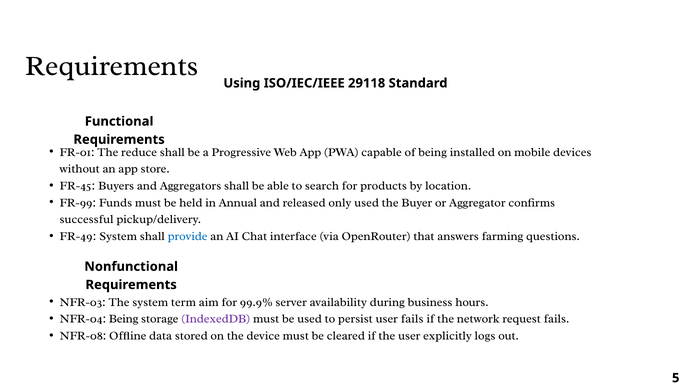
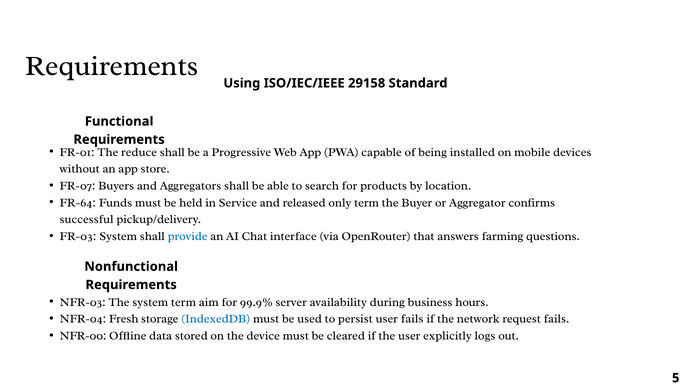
29118: 29118 -> 29158
FR-45: FR-45 -> FR-07
FR-99: FR-99 -> FR-64
Annual: Annual -> Service
only used: used -> term
FR-49: FR-49 -> FR-03
NFR-04 Being: Being -> Fresh
IndexedDB colour: purple -> blue
NFR-08: NFR-08 -> NFR-00
